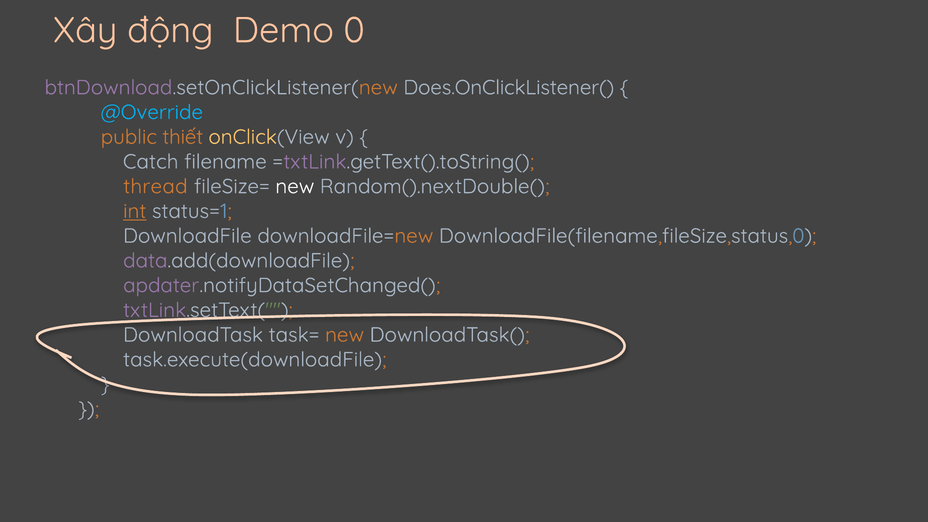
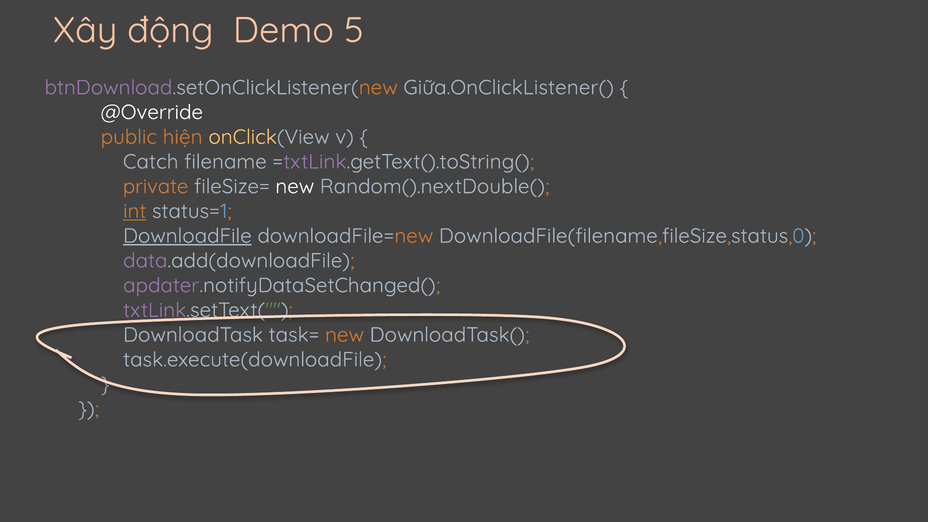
0: 0 -> 5
Does.OnClickListener(: Does.OnClickListener( -> Giữa.OnClickListener(
@Override colour: light blue -> white
thiết: thiết -> hiện
thread: thread -> private
DownloadFile underline: none -> present
